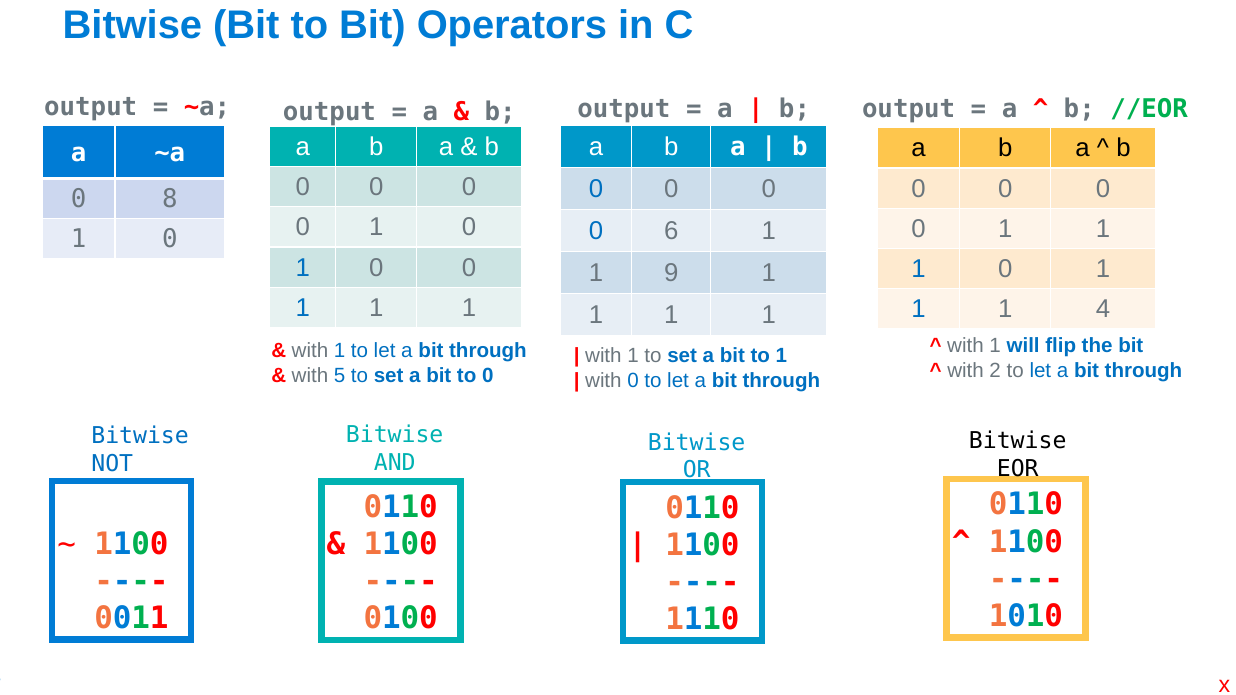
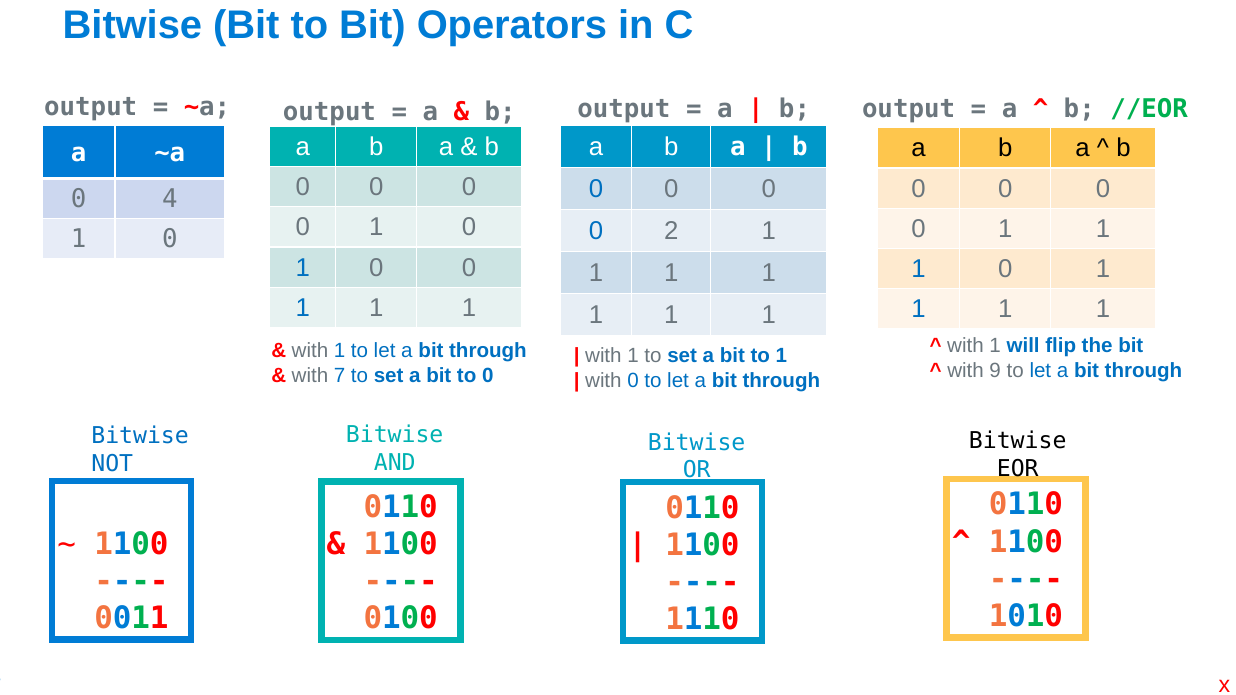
8: 8 -> 4
6: 6 -> 2
9 at (671, 273): 9 -> 1
4 at (1103, 309): 4 -> 1
2: 2 -> 9
5: 5 -> 7
